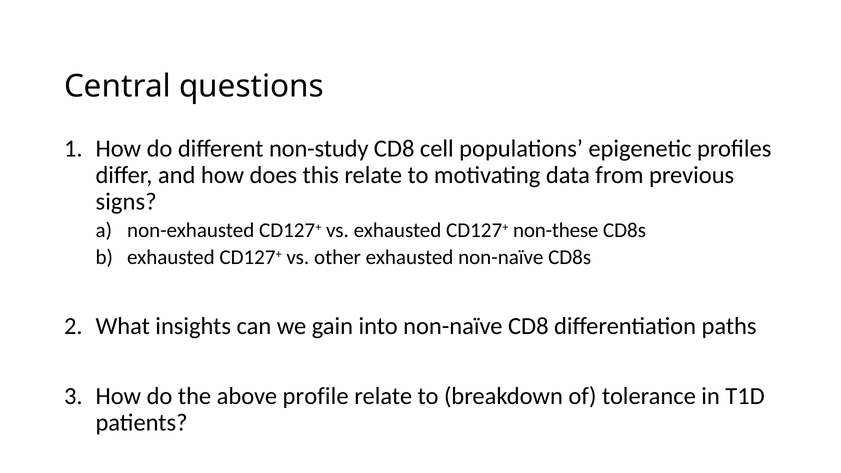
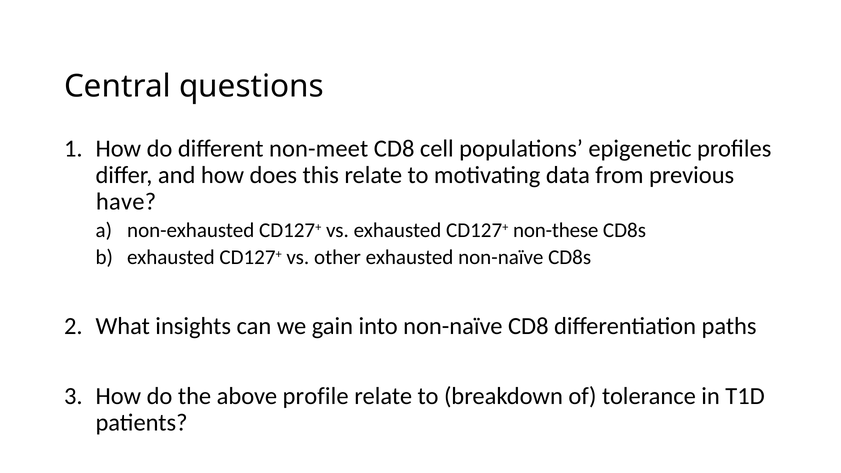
non-study: non-study -> non-meet
signs: signs -> have
